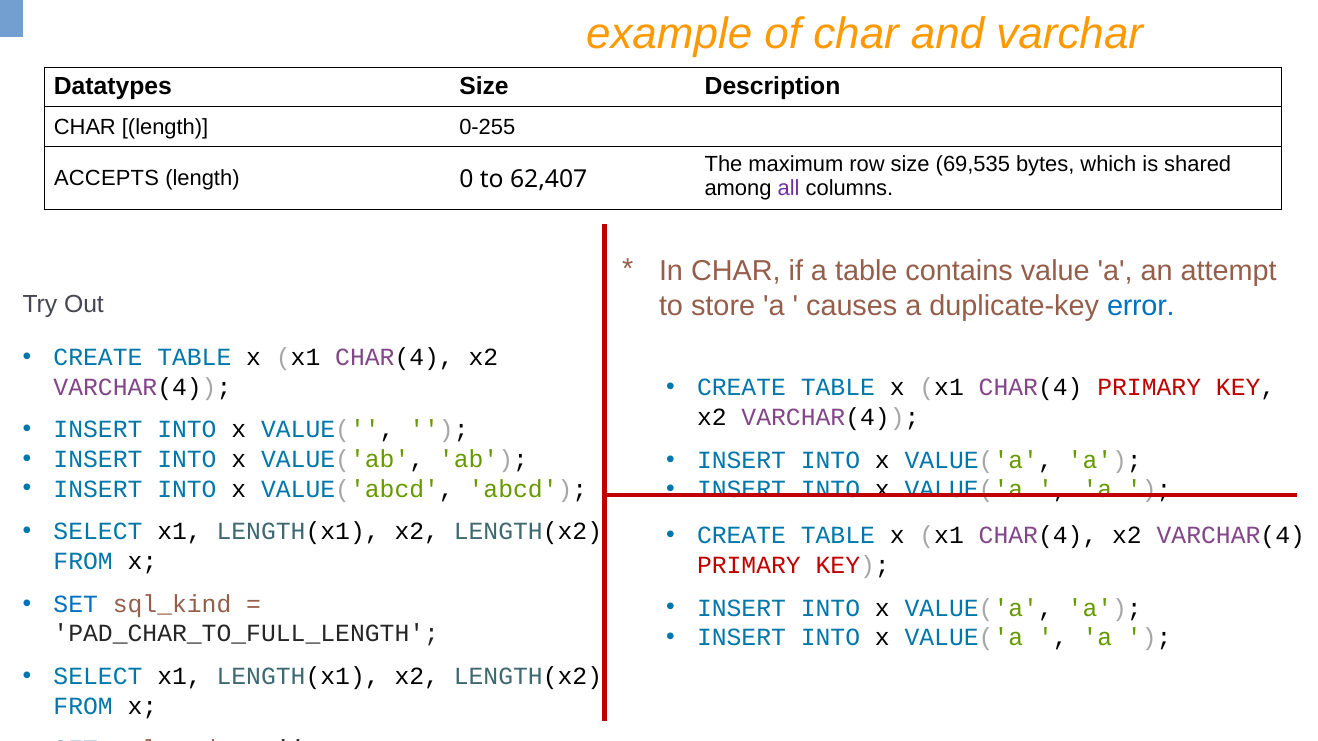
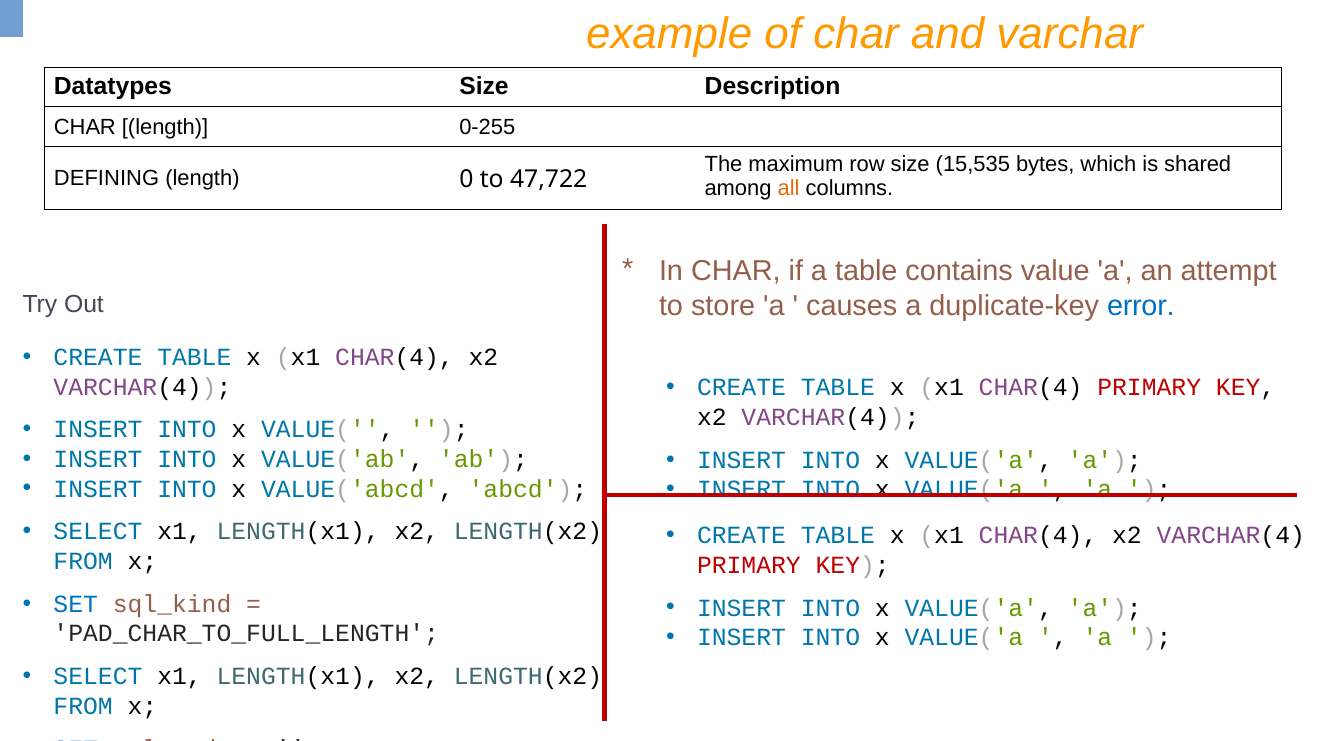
69,535: 69,535 -> 15,535
ACCEPTS: ACCEPTS -> DEFINING
62,407: 62,407 -> 47,722
all colour: purple -> orange
